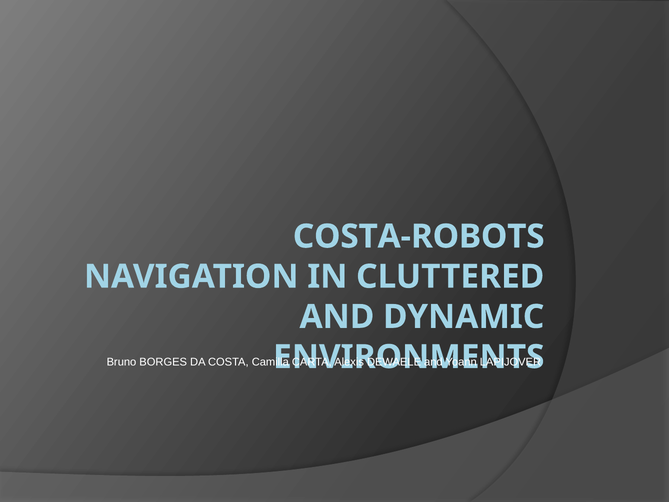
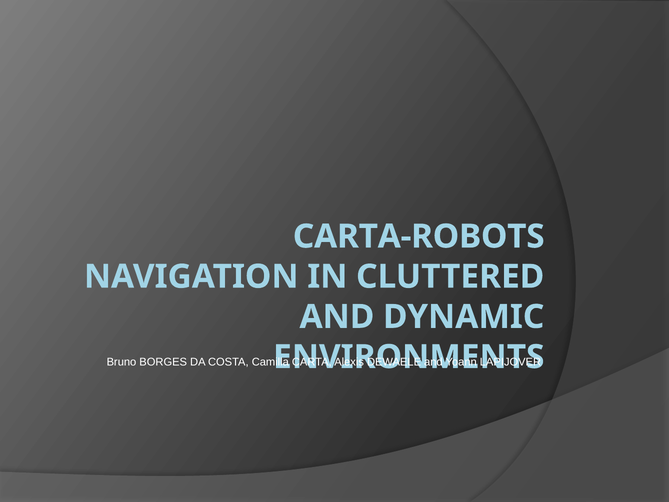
COSTA-ROBOTS: COSTA-ROBOTS -> CARTA-ROBOTS
